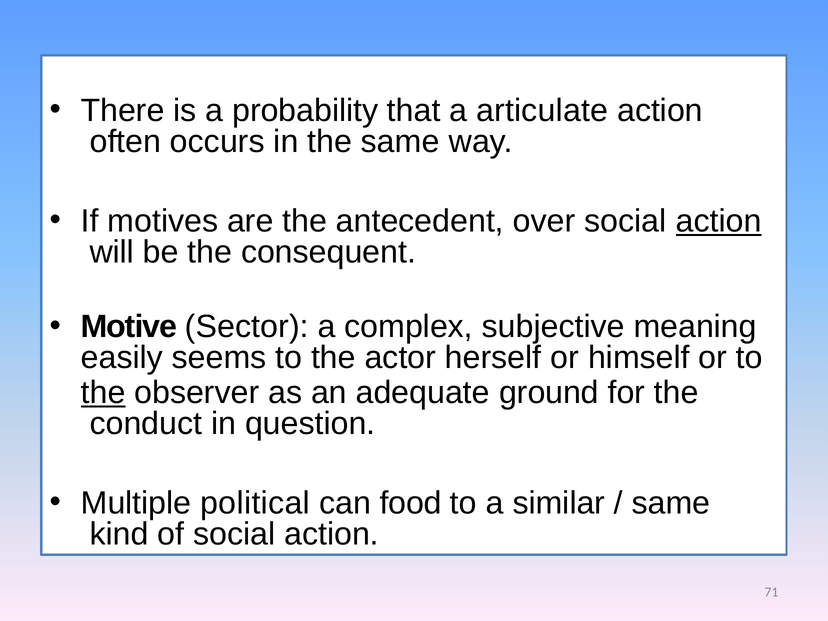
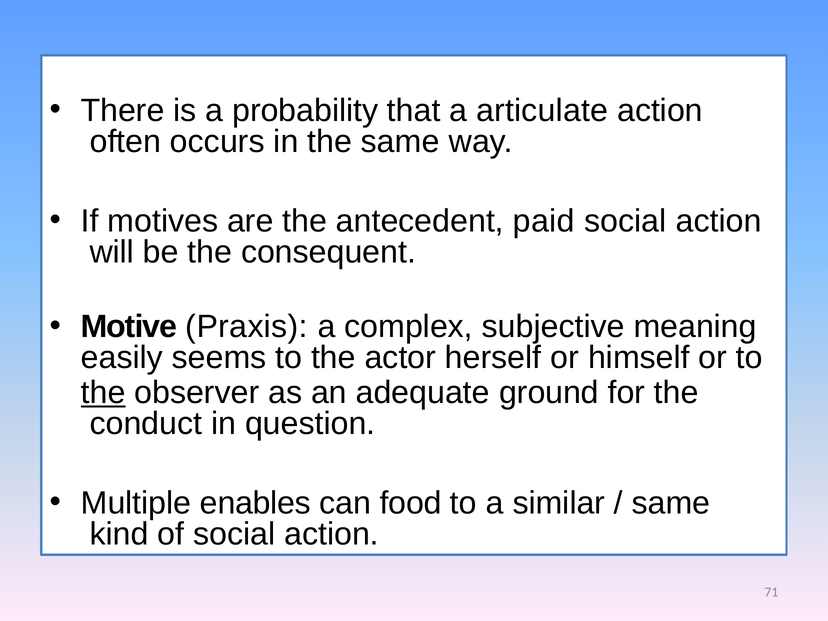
over: over -> paid
action at (719, 221) underline: present -> none
Sector: Sector -> Praxis
political: political -> enables
